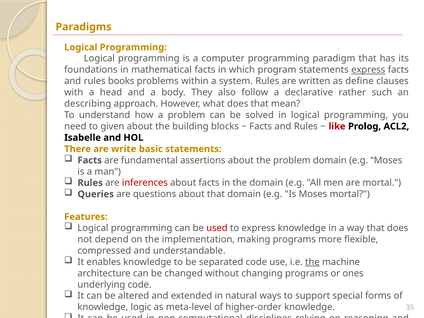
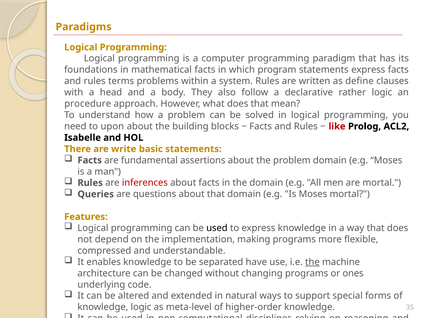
express at (368, 70) underline: present -> none
books: books -> terms
rather such: such -> logic
describing: describing -> procedure
given: given -> upon
used at (217, 228) colour: red -> black
separated code: code -> have
